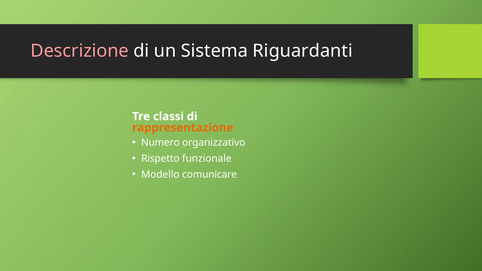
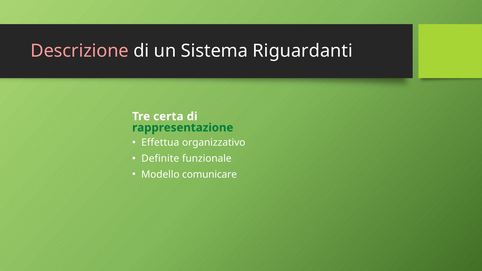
classi: classi -> certa
rappresentazione colour: orange -> green
Numero: Numero -> Effettua
Rispetto: Rispetto -> Definite
